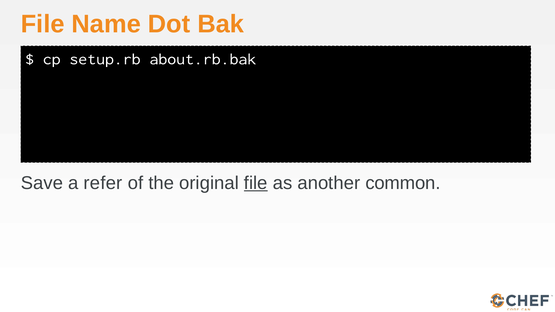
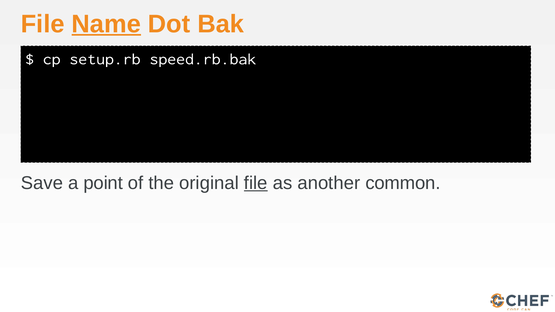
Name underline: none -> present
about.rb.bak: about.rb.bak -> speed.rb.bak
refer: refer -> point
